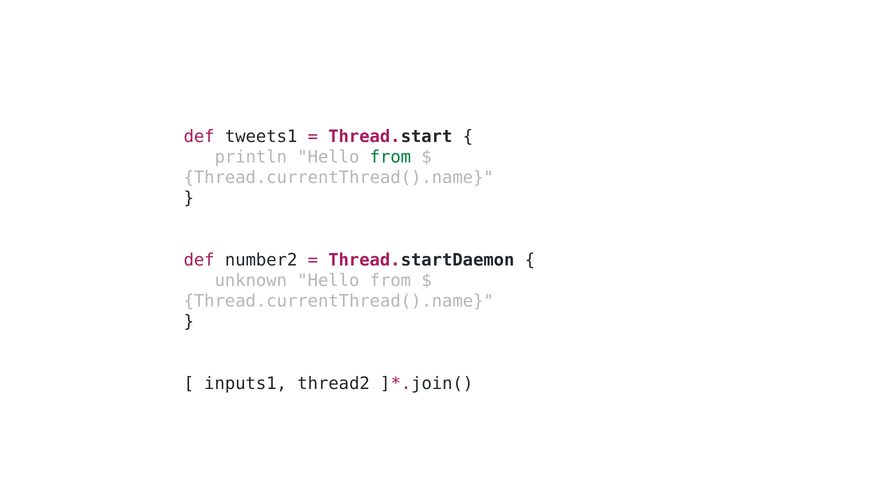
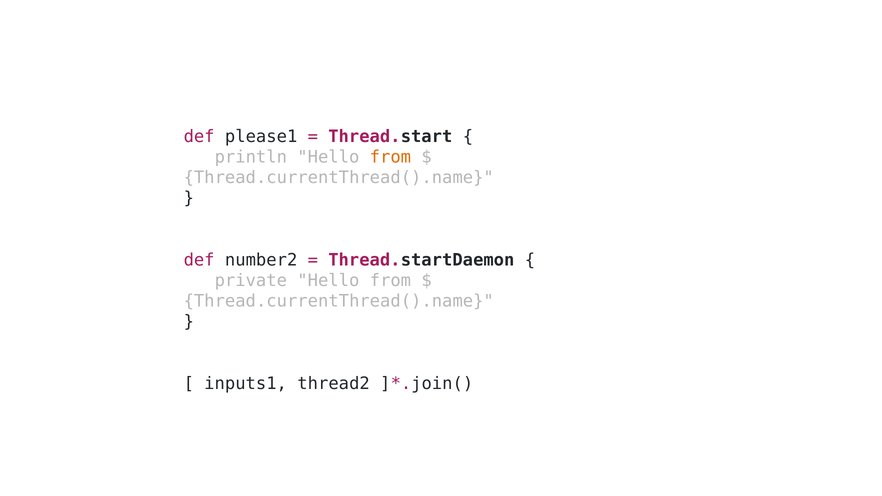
tweets1: tweets1 -> please1
from at (390, 157) colour: green -> orange
unknown: unknown -> private
